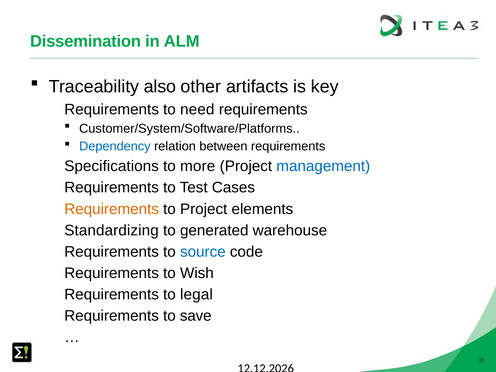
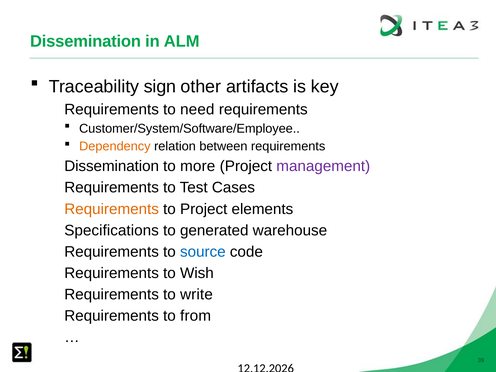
also: also -> sign
Customer/System/Software/Platforms: Customer/System/Software/Platforms -> Customer/System/Software/Employee
Dependency colour: blue -> orange
Specifications at (112, 166): Specifications -> Dissemination
management colour: blue -> purple
Standardizing: Standardizing -> Specifications
legal: legal -> write
save: save -> from
